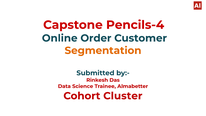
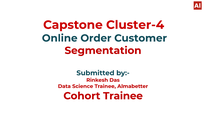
Pencils-4: Pencils-4 -> Cluster-4
Segmentation colour: orange -> red
Cohort Cluster: Cluster -> Trainee
